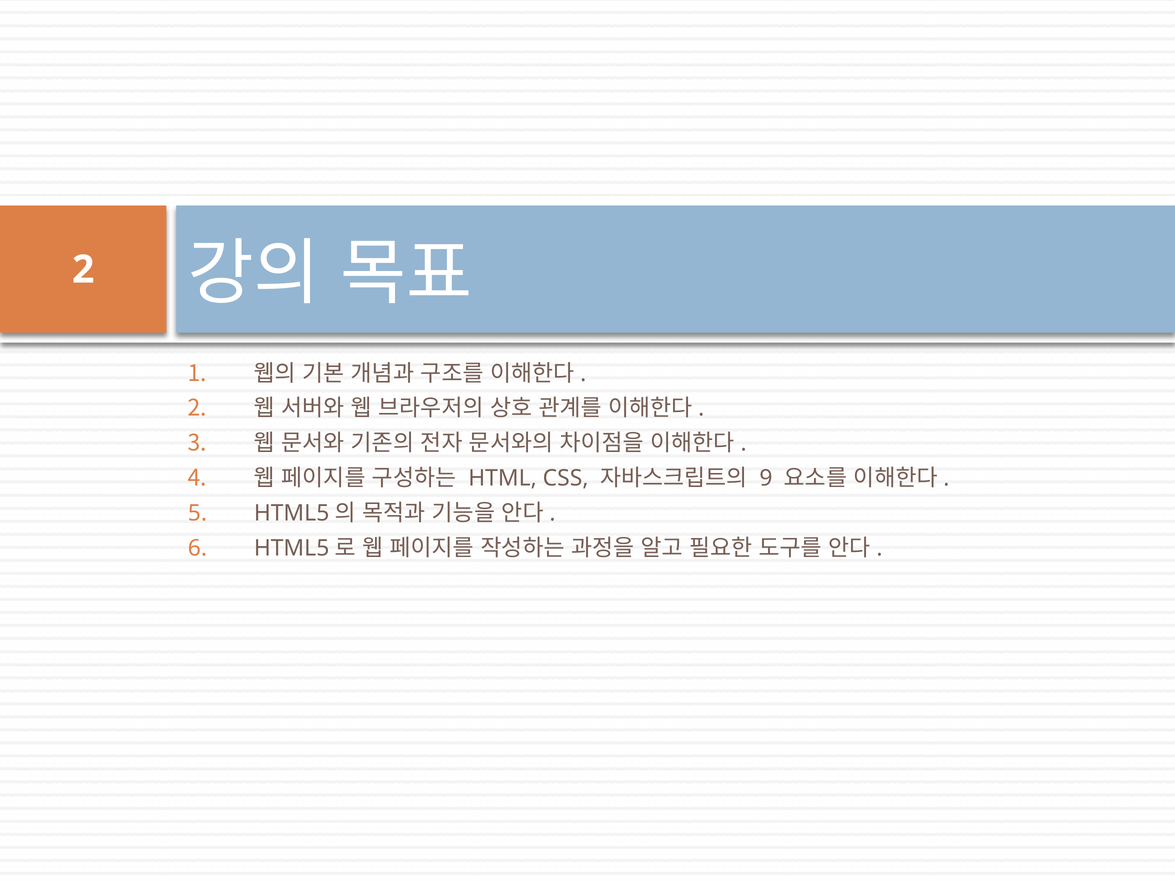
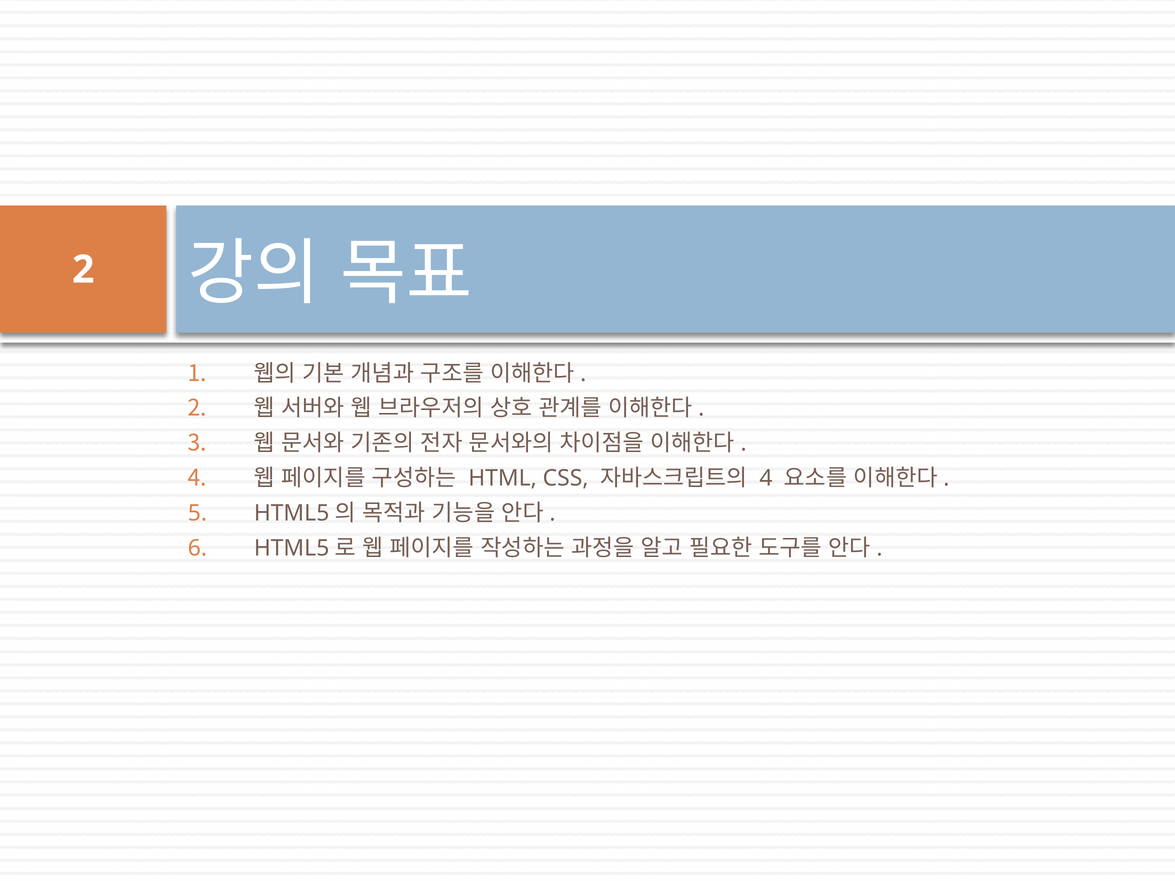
9 at (766, 479): 9 -> 4
